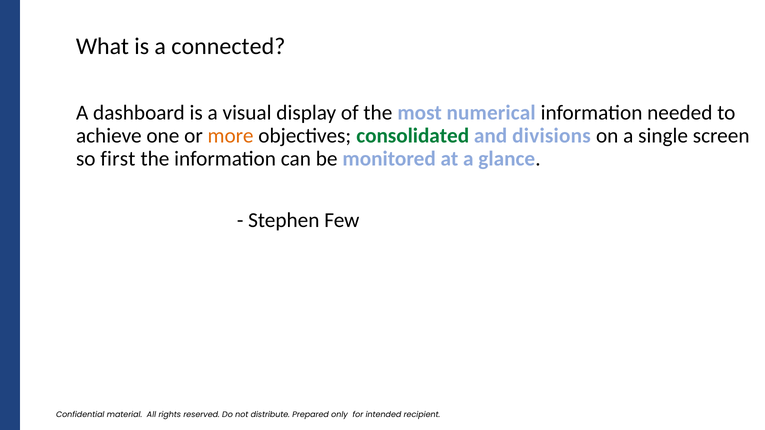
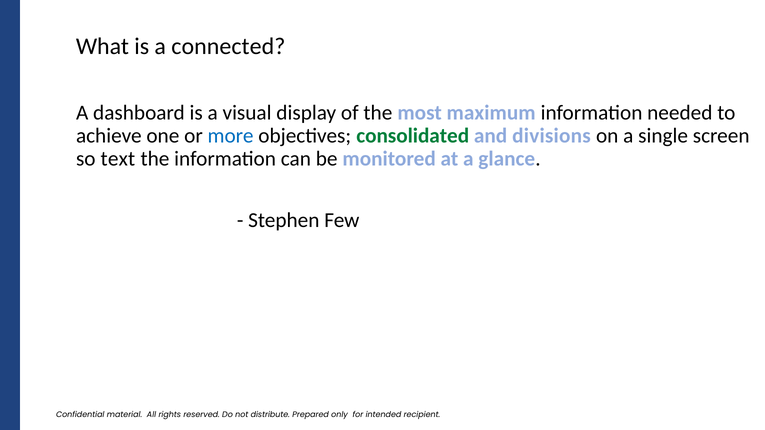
numerical: numerical -> maximum
more colour: orange -> blue
first: first -> text
